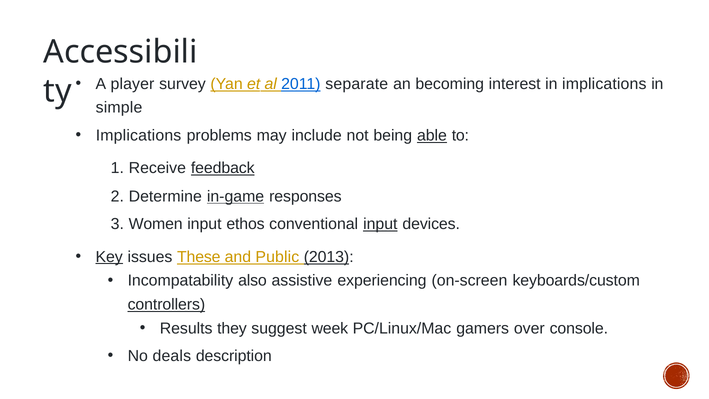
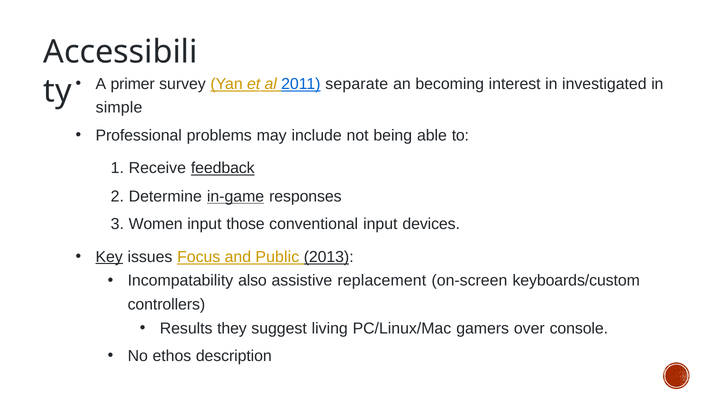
player: player -> primer
in implications: implications -> investigated
Implications at (139, 135): Implications -> Professional
able underline: present -> none
ethos: ethos -> those
input at (380, 224) underline: present -> none
These: These -> Focus
experiencing: experiencing -> replacement
controllers underline: present -> none
week: week -> living
deals: deals -> ethos
